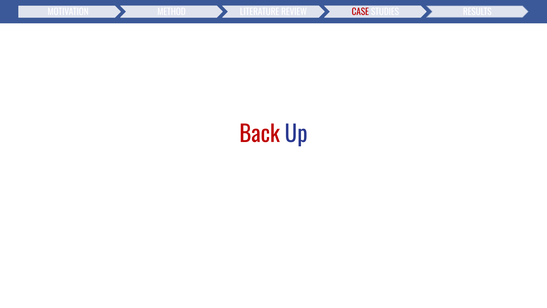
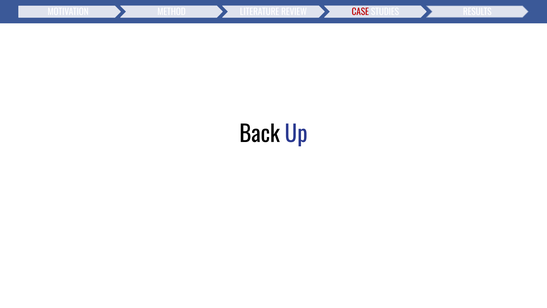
Back colour: red -> black
